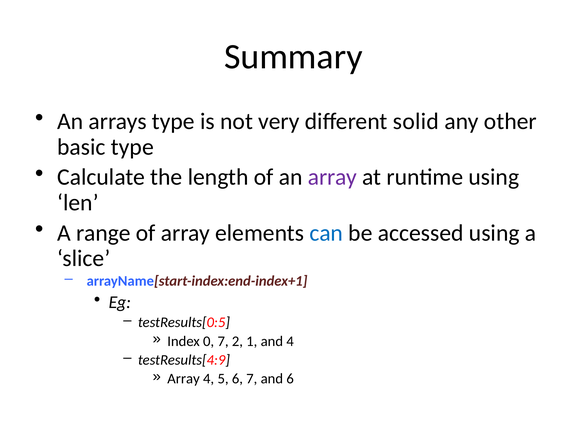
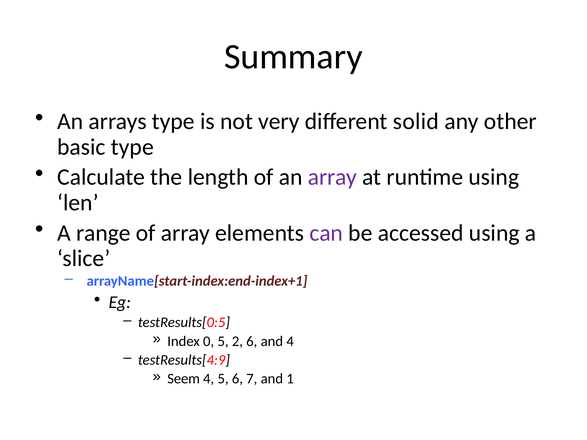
can colour: blue -> purple
0 7: 7 -> 5
2 1: 1 -> 6
Array at (184, 379): Array -> Seem
and 6: 6 -> 1
